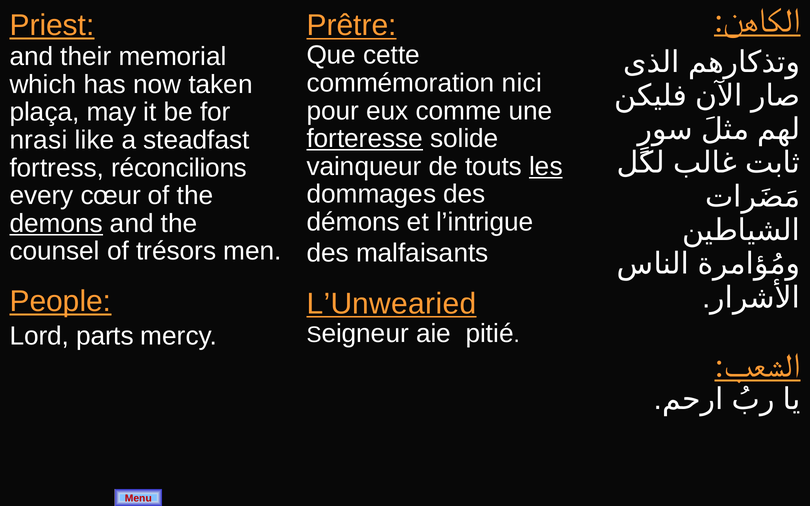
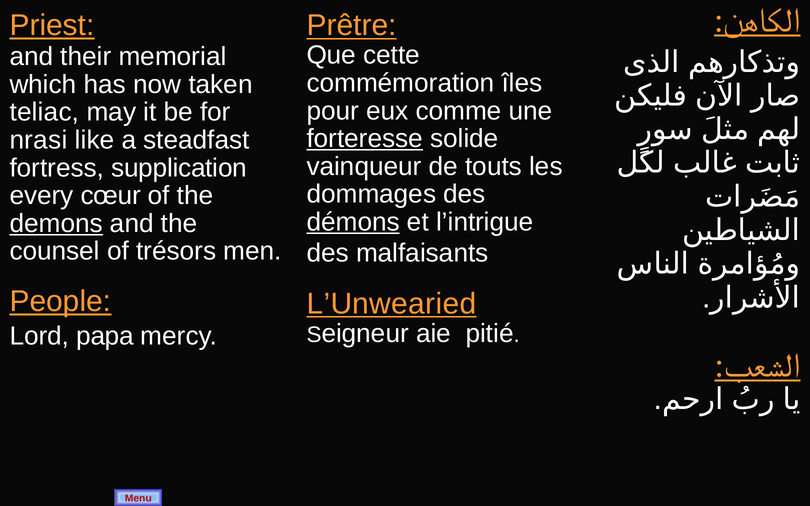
nici: nici -> îles
plaça: plaça -> teliac
les underline: present -> none
réconcilions: réconcilions -> supplication
démons underline: none -> present
parts: parts -> papa
